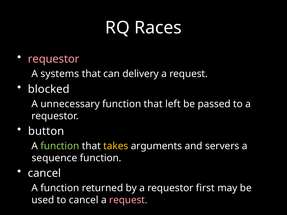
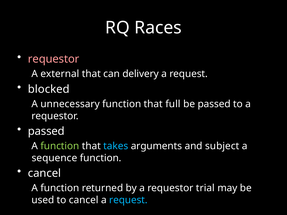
systems: systems -> external
left: left -> full
button at (46, 131): button -> passed
takes colour: yellow -> light blue
servers: servers -> subject
first: first -> trial
request at (128, 200) colour: pink -> light blue
